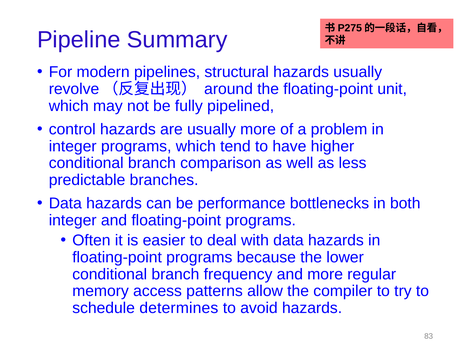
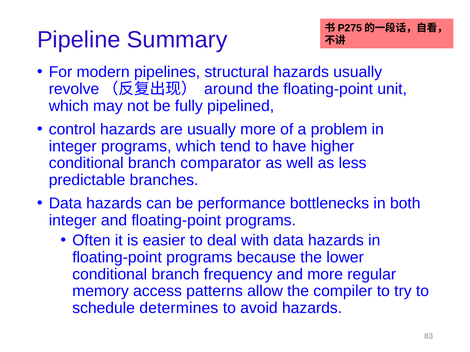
comparison: comparison -> comparator
